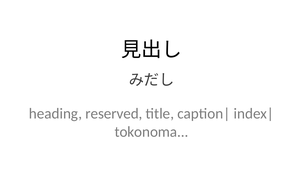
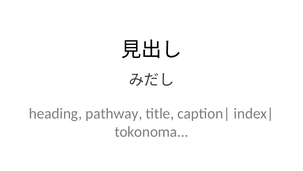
reserved: reserved -> pathway
